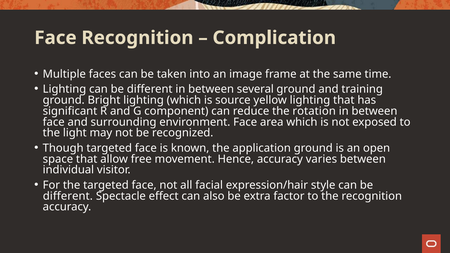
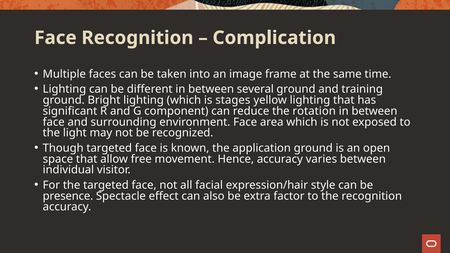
source: source -> stages
different at (68, 196): different -> presence
